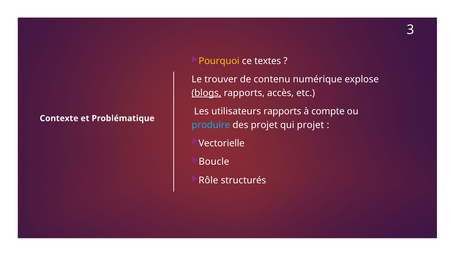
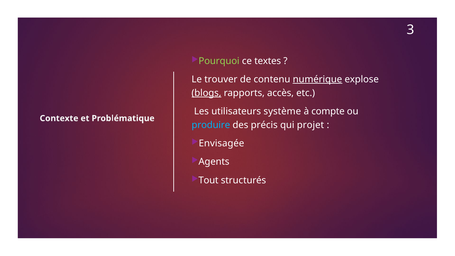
Pourquoi colour: yellow -> light green
numérique underline: none -> present
utilisateurs rapports: rapports -> système
des projet: projet -> précis
Vectorielle: Vectorielle -> Envisagée
Boucle: Boucle -> Agents
Rôle: Rôle -> Tout
